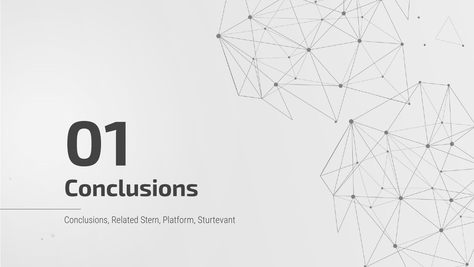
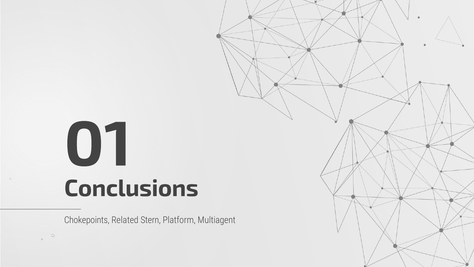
Conclusions at (87, 220): Conclusions -> Chokepoints
Sturtevant: Sturtevant -> Multiagent
